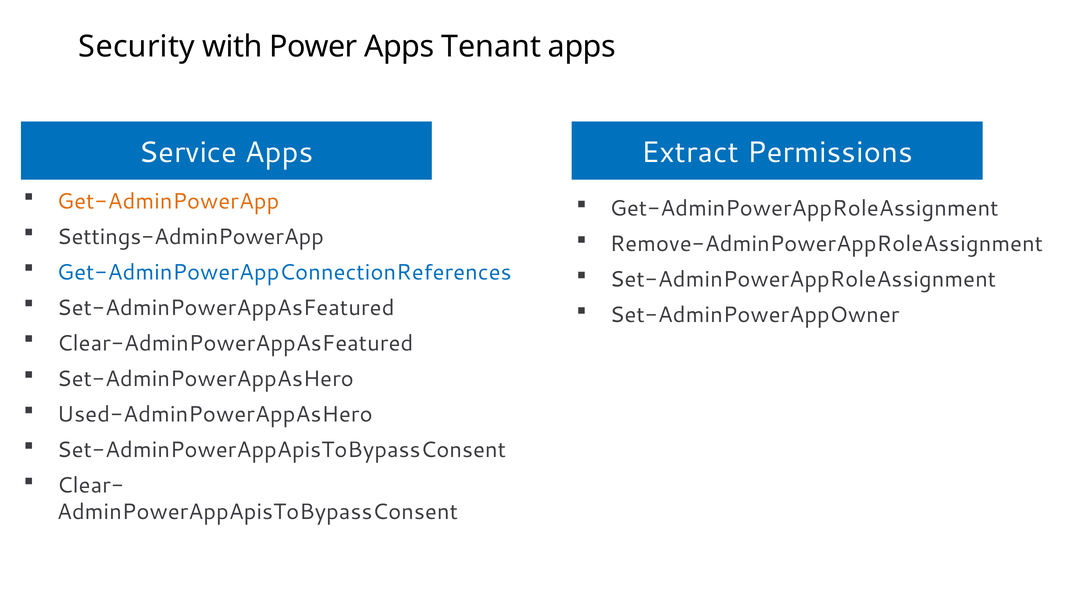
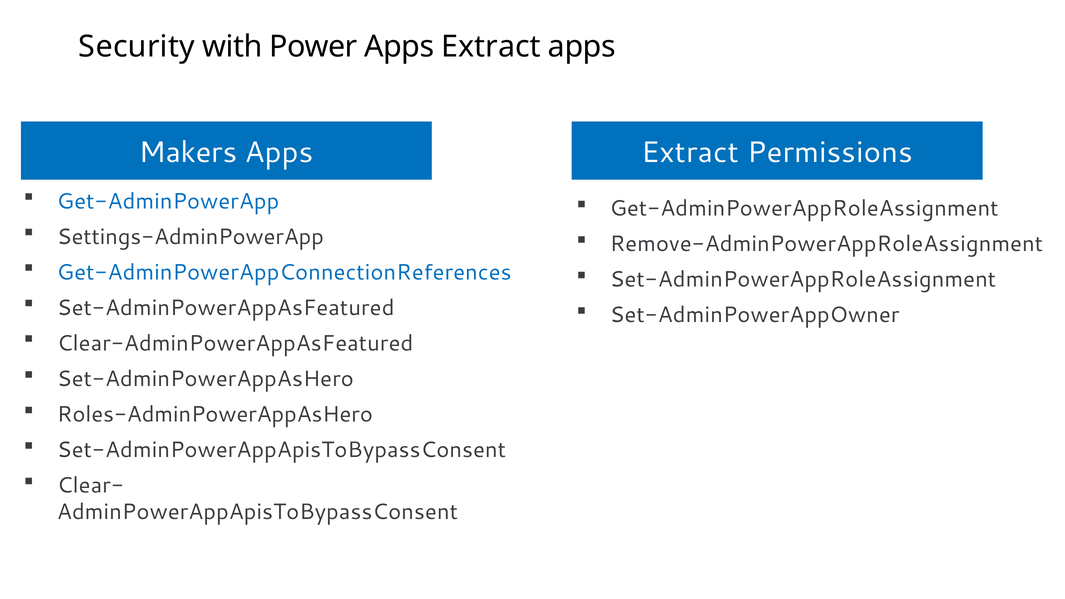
Apps Tenant: Tenant -> Extract
Service: Service -> Makers
Get-AdminPowerApp colour: orange -> blue
Used-AdminPowerAppAsHero: Used-AdminPowerAppAsHero -> Roles-AdminPowerAppAsHero
